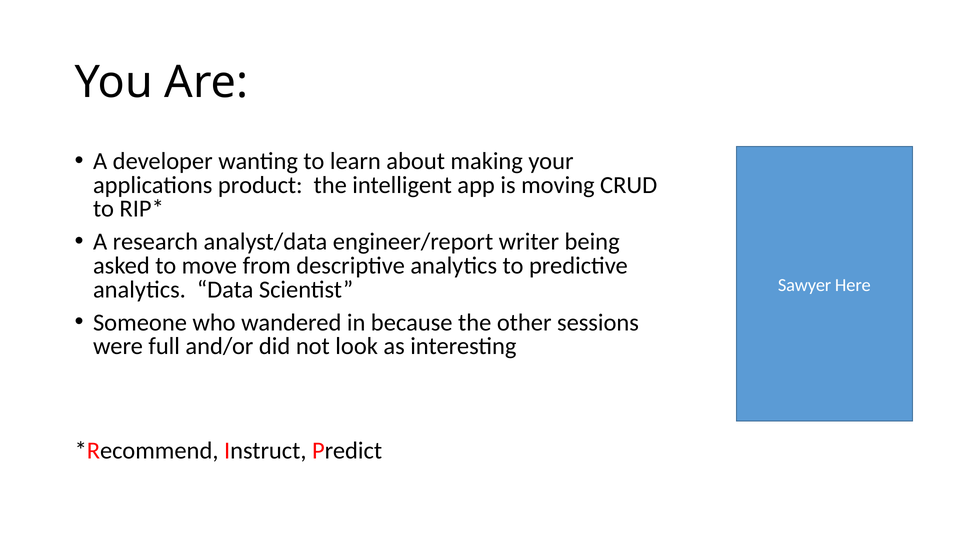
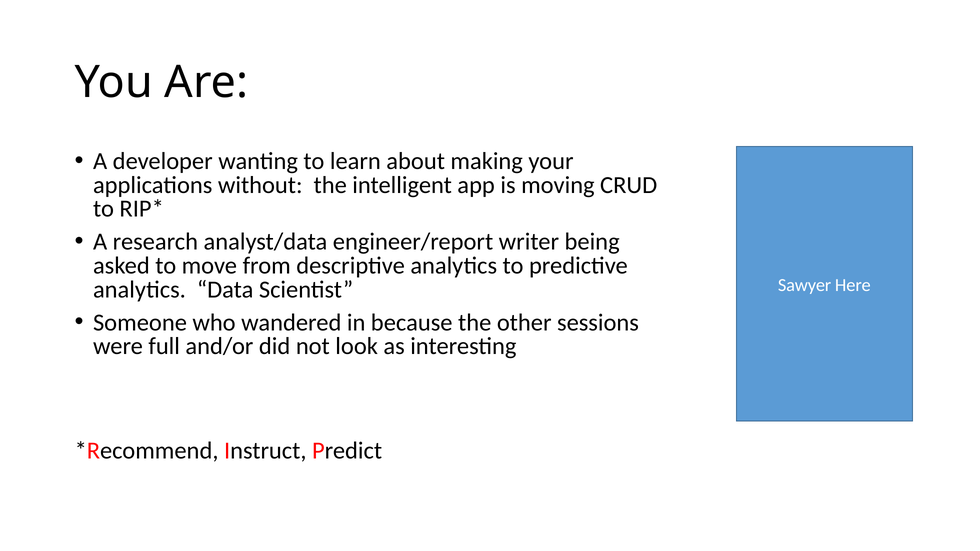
product: product -> without
